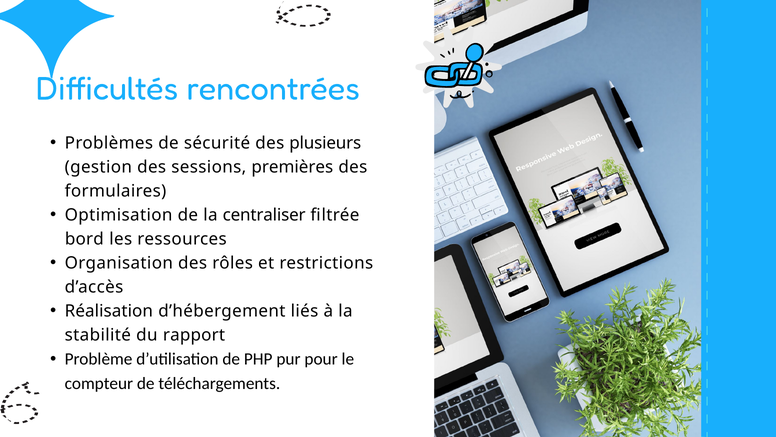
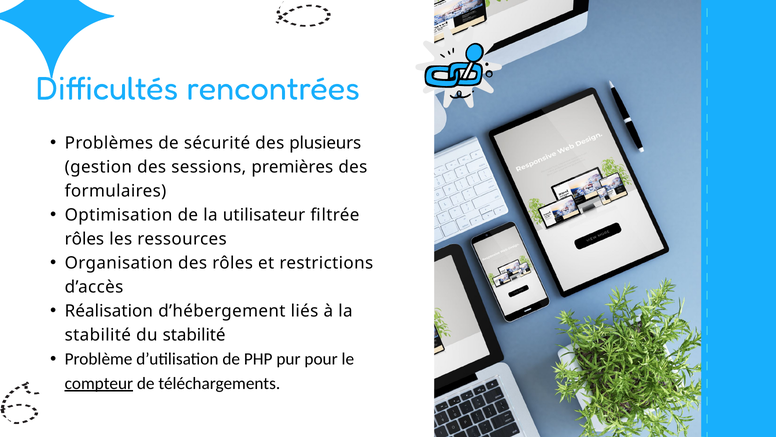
centraliser: centraliser -> utilisateur
bord at (84, 239): bord -> rôles
du rapport: rapport -> stabilité
compteur underline: none -> present
